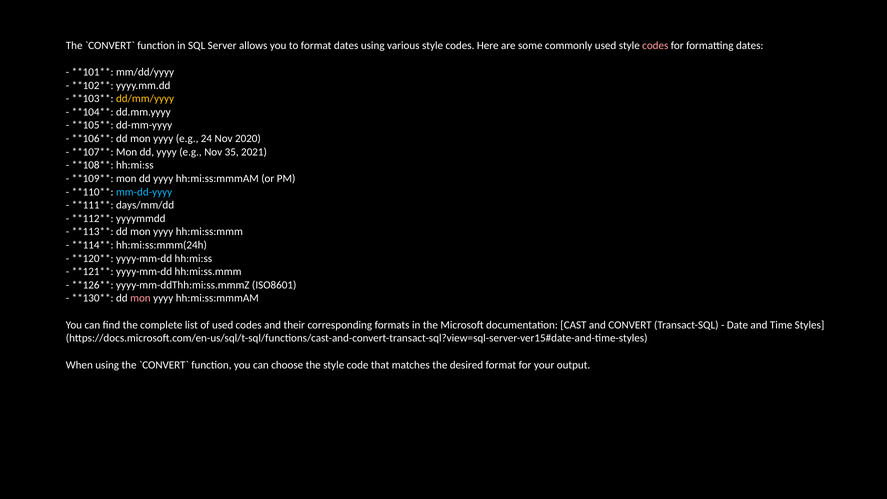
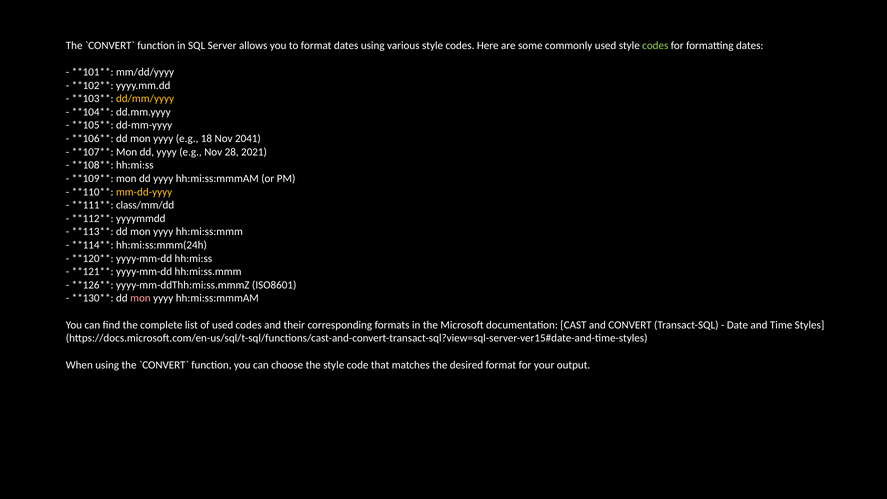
codes at (655, 45) colour: pink -> light green
24: 24 -> 18
2020: 2020 -> 2041
35: 35 -> 28
mm-dd-yyyy colour: light blue -> yellow
days/mm/dd: days/mm/dd -> class/mm/dd
